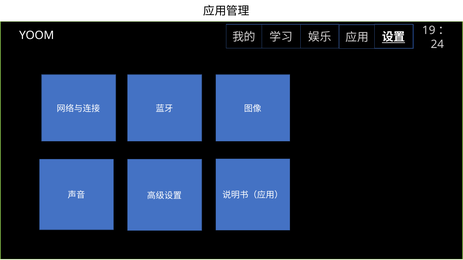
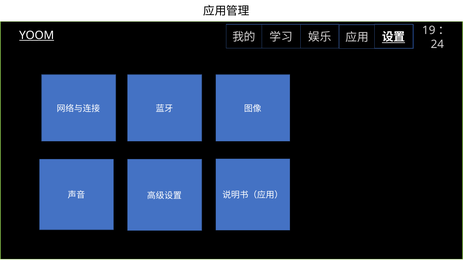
YOOM underline: none -> present
